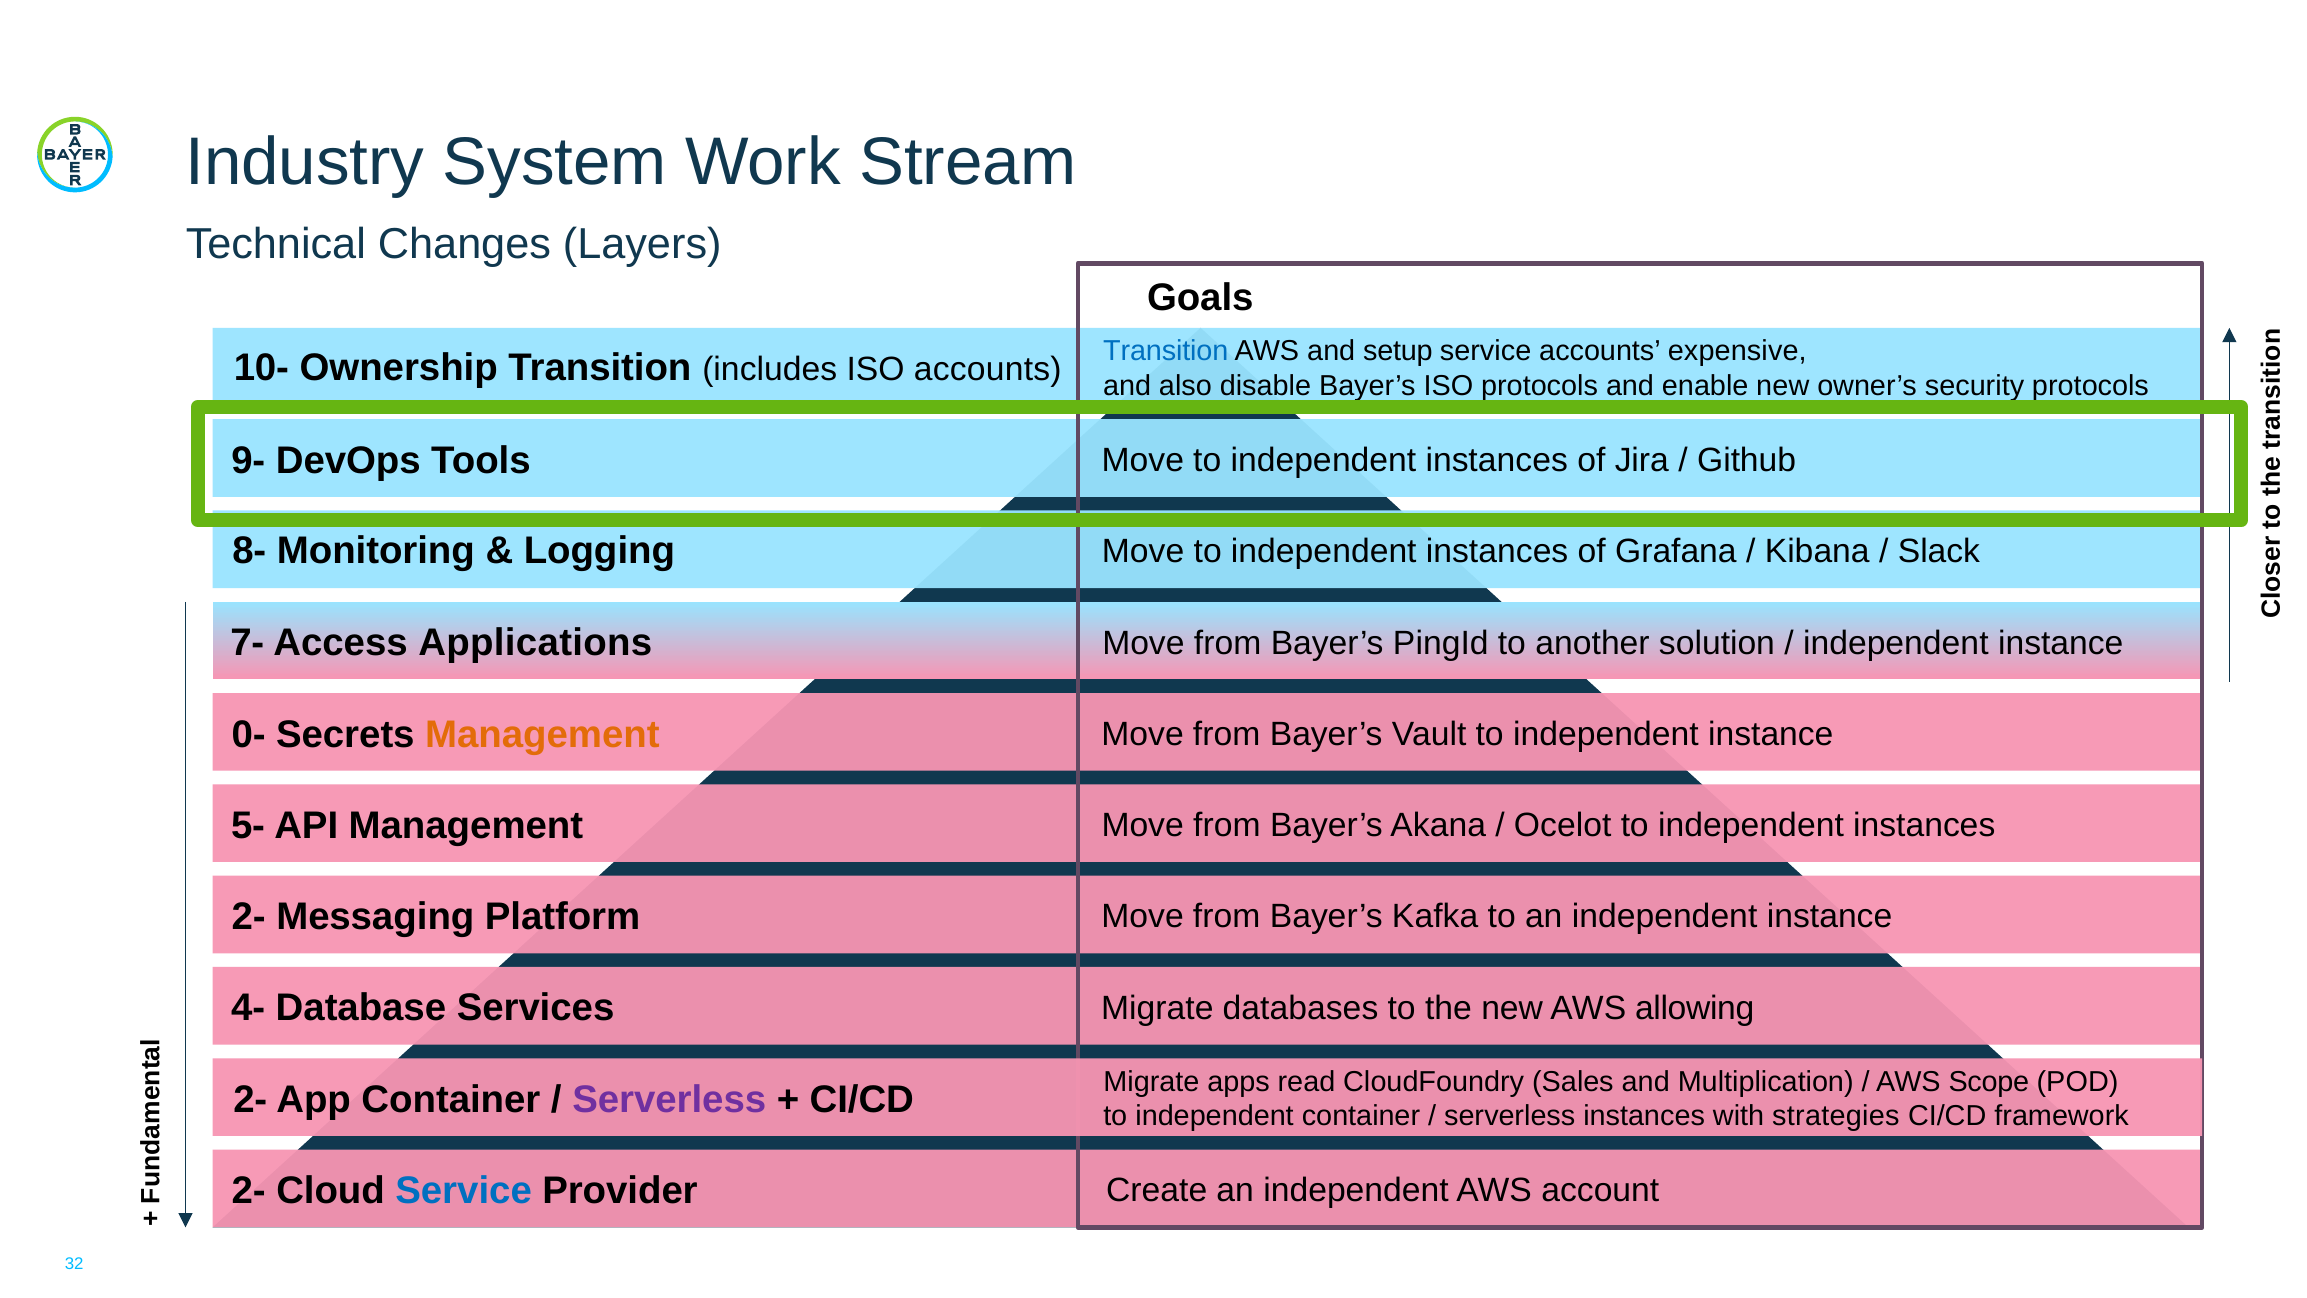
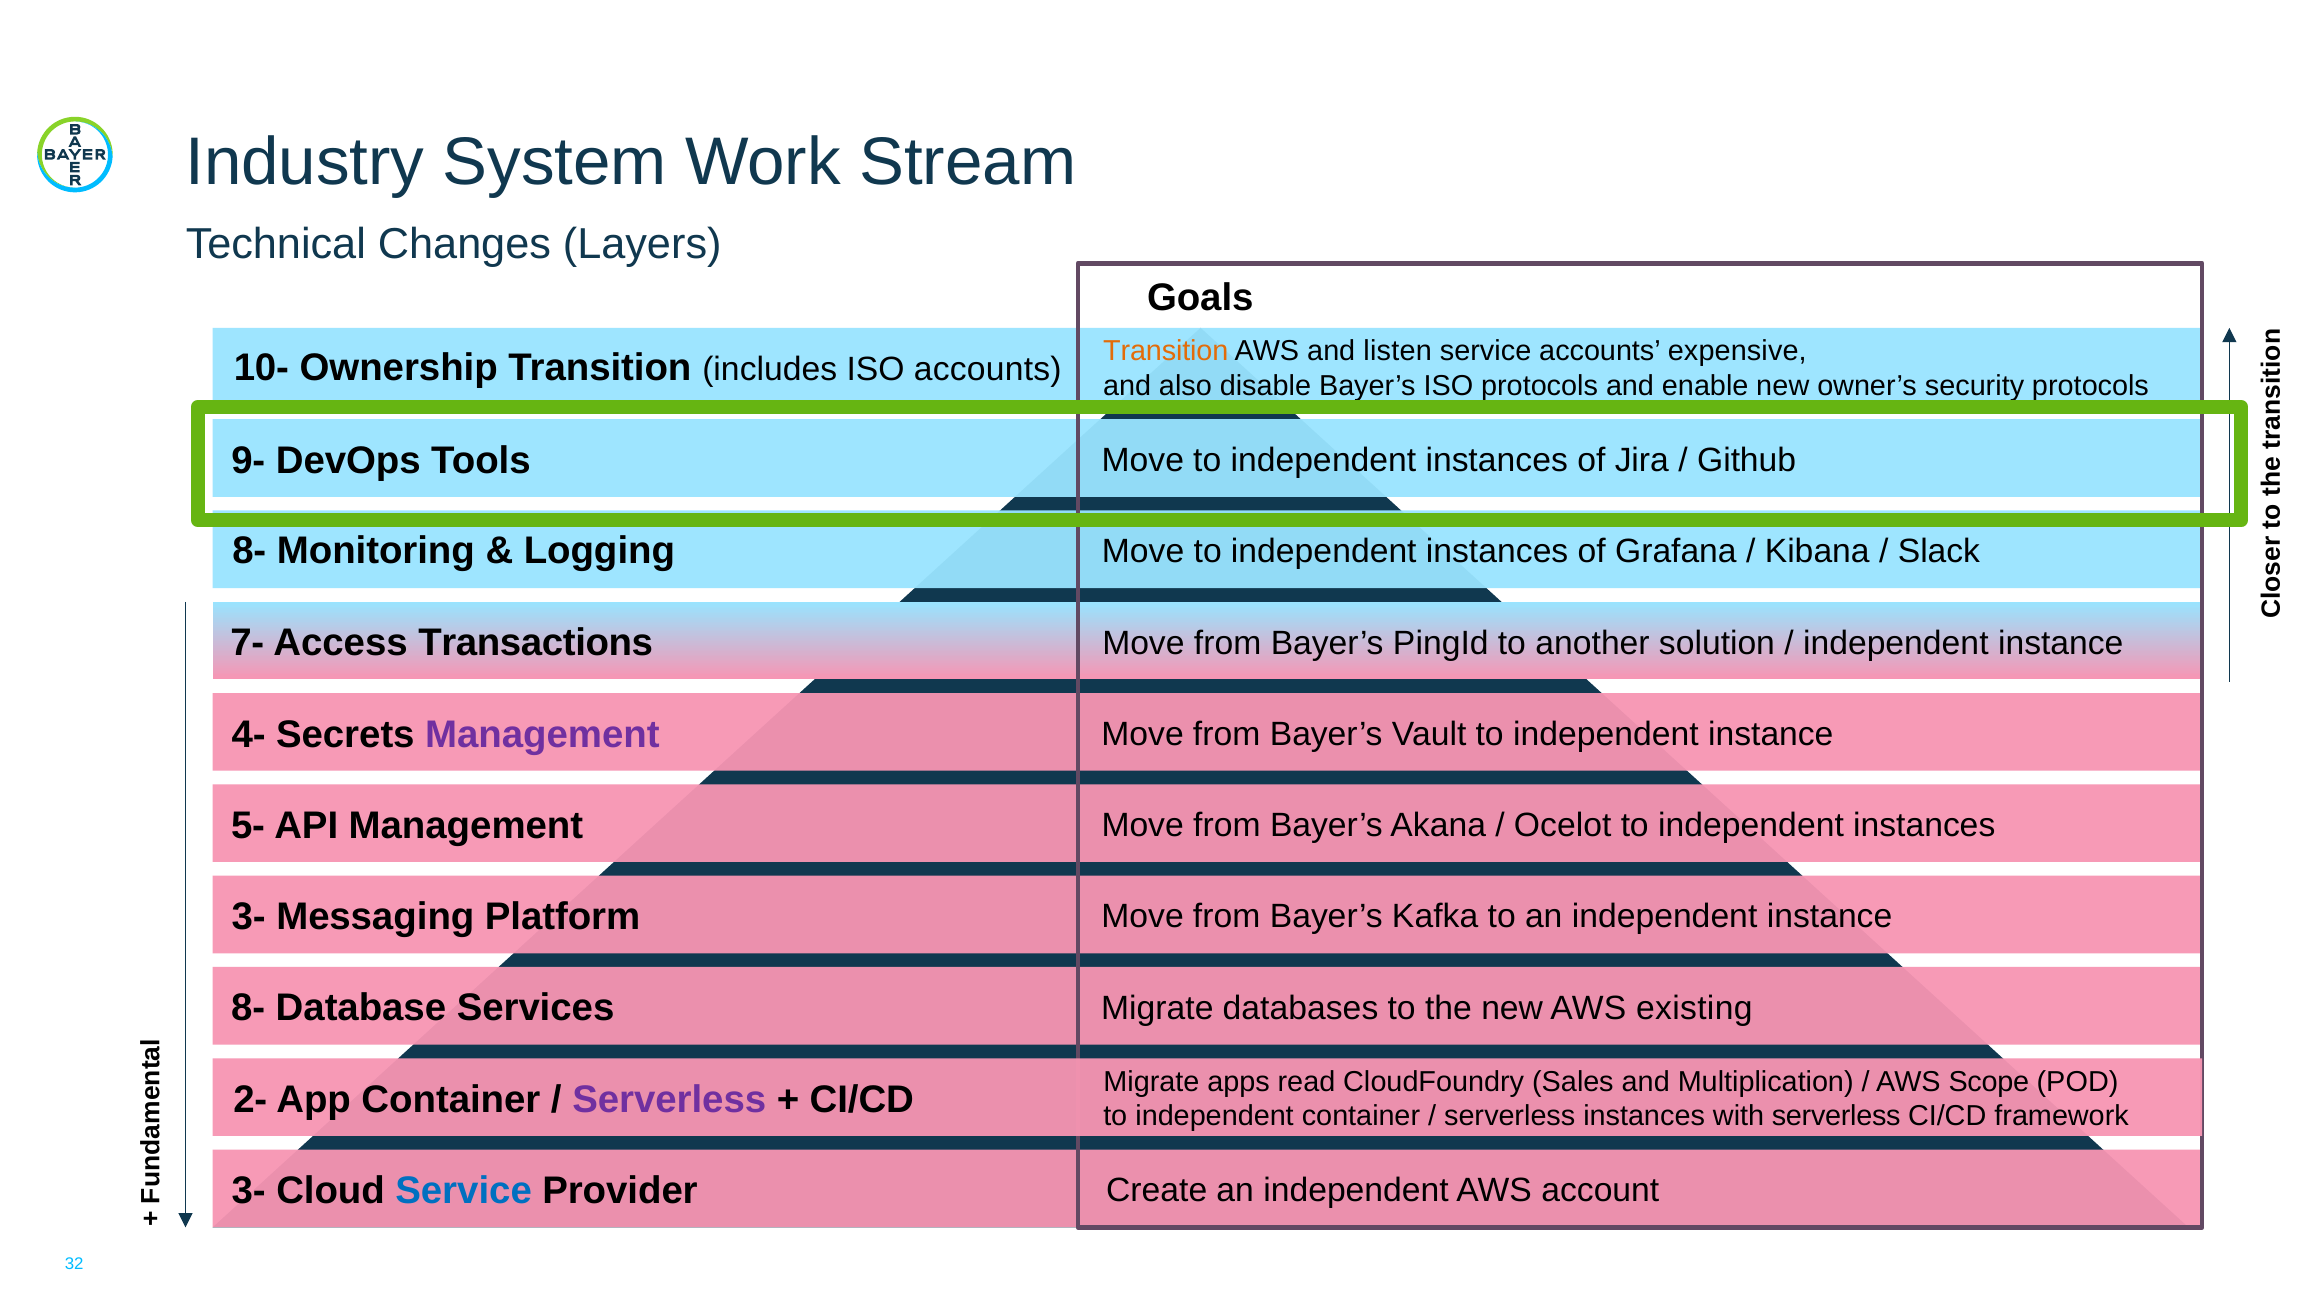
Transition at (1166, 351) colour: blue -> orange
setup: setup -> listen
Applications: Applications -> Transactions
0-: 0- -> 4-
Management at (542, 735) colour: orange -> purple
2- at (249, 917): 2- -> 3-
4- at (248, 1008): 4- -> 8-
allowing: allowing -> existing
with strategies: strategies -> serverless
2- at (249, 1191): 2- -> 3-
